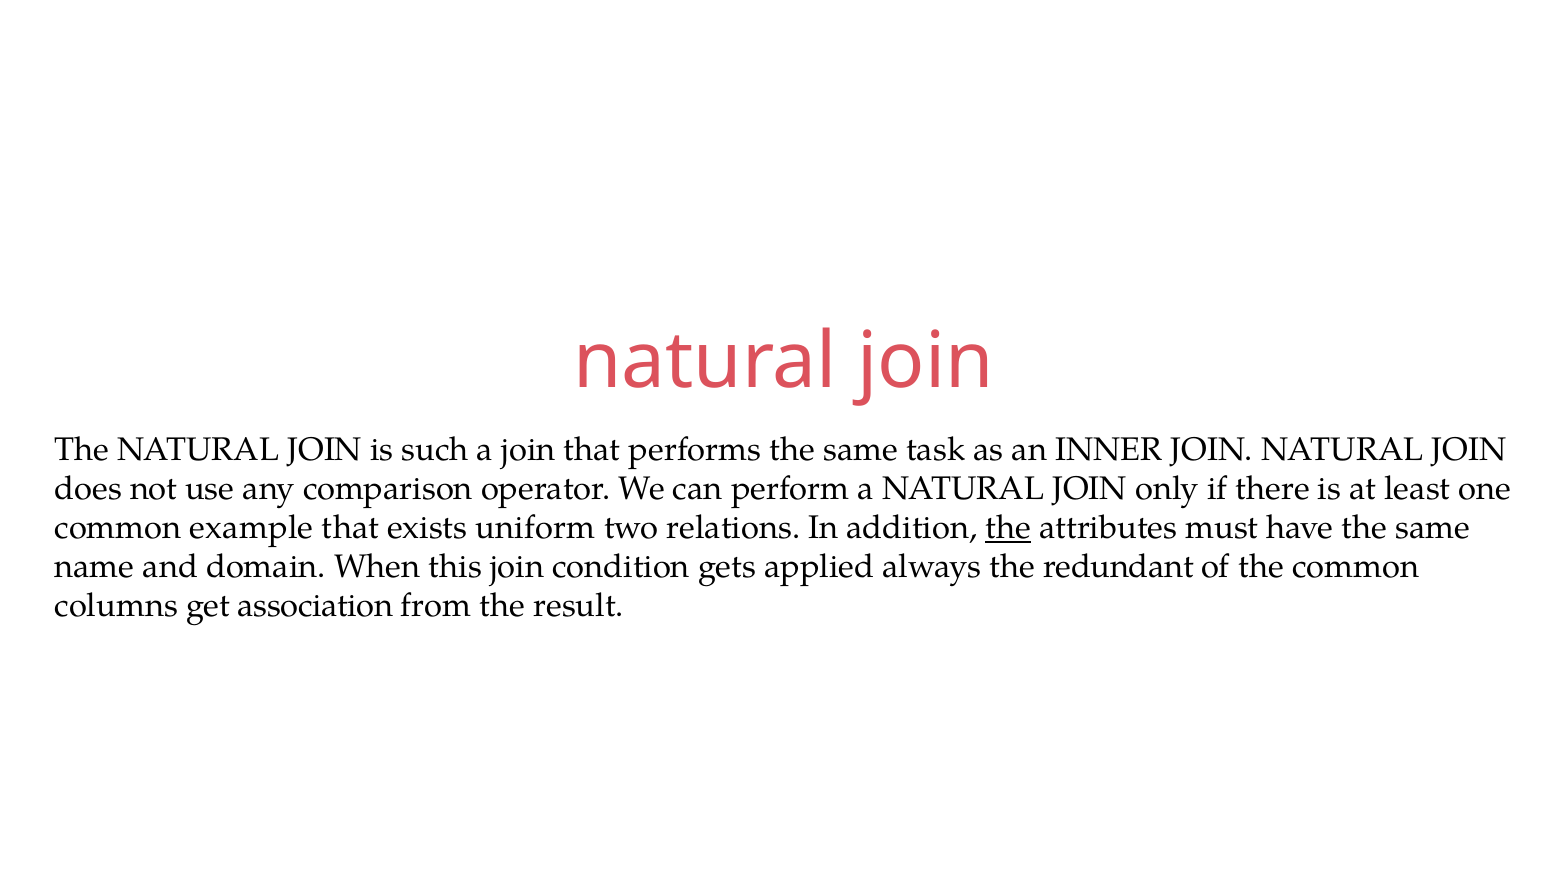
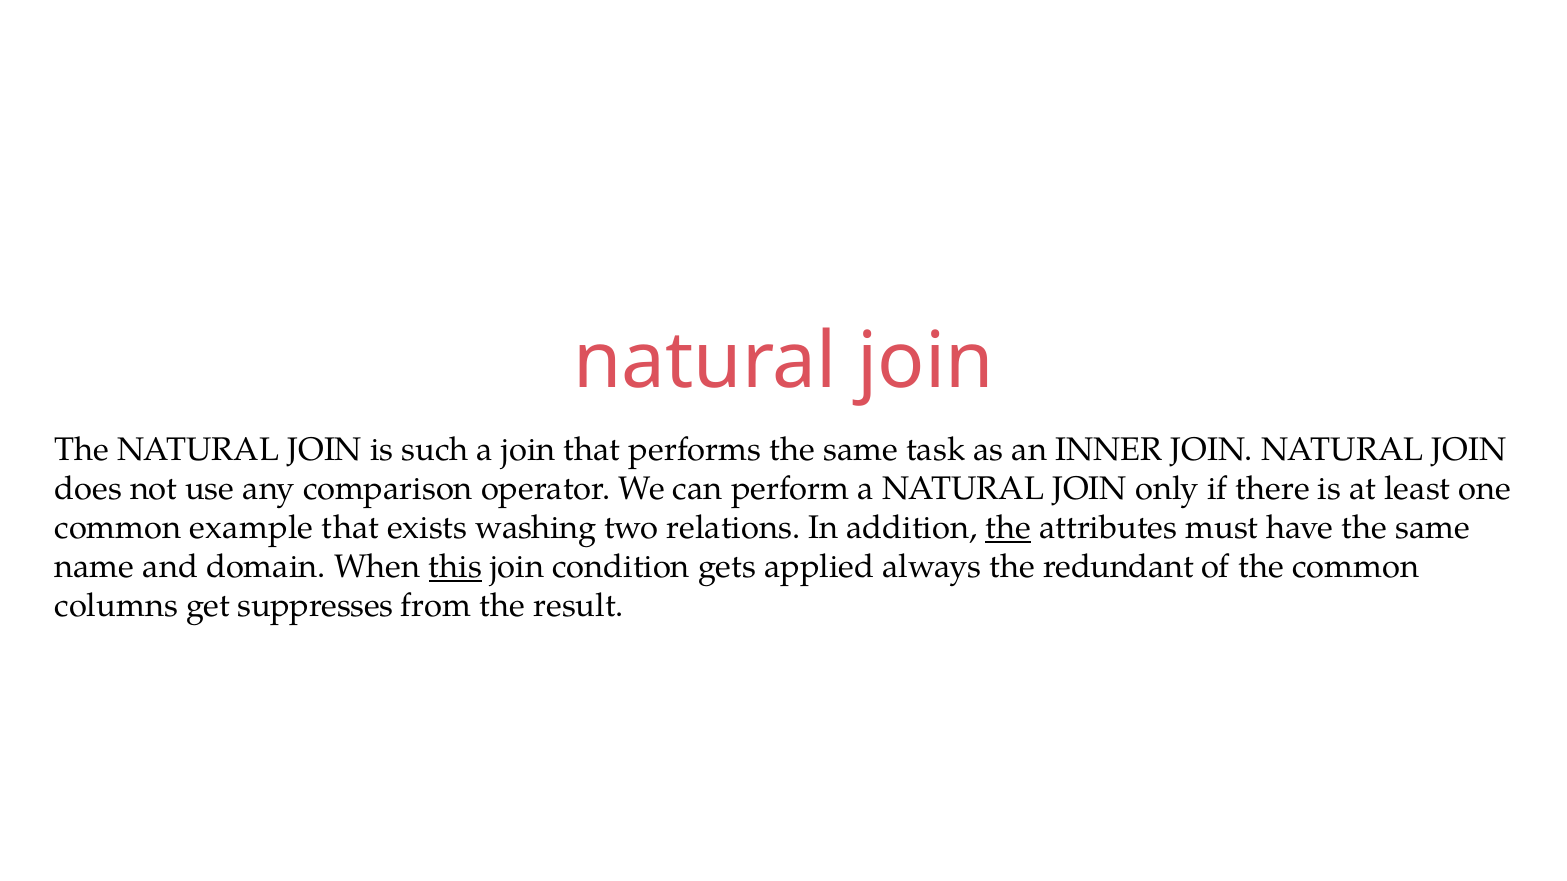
uniform: uniform -> washing
this underline: none -> present
association: association -> suppresses
